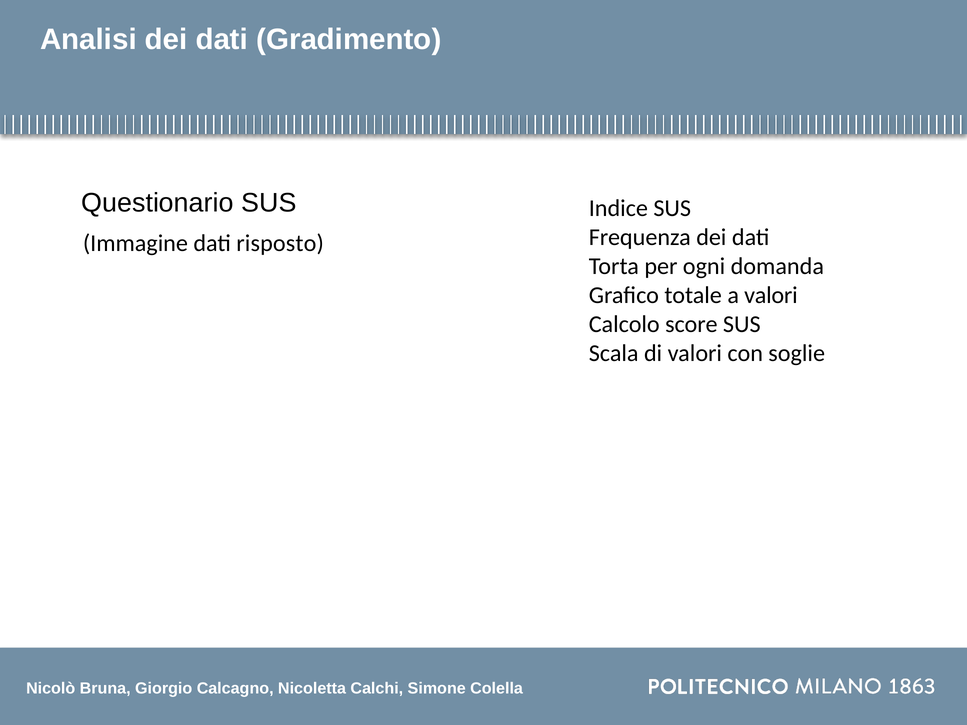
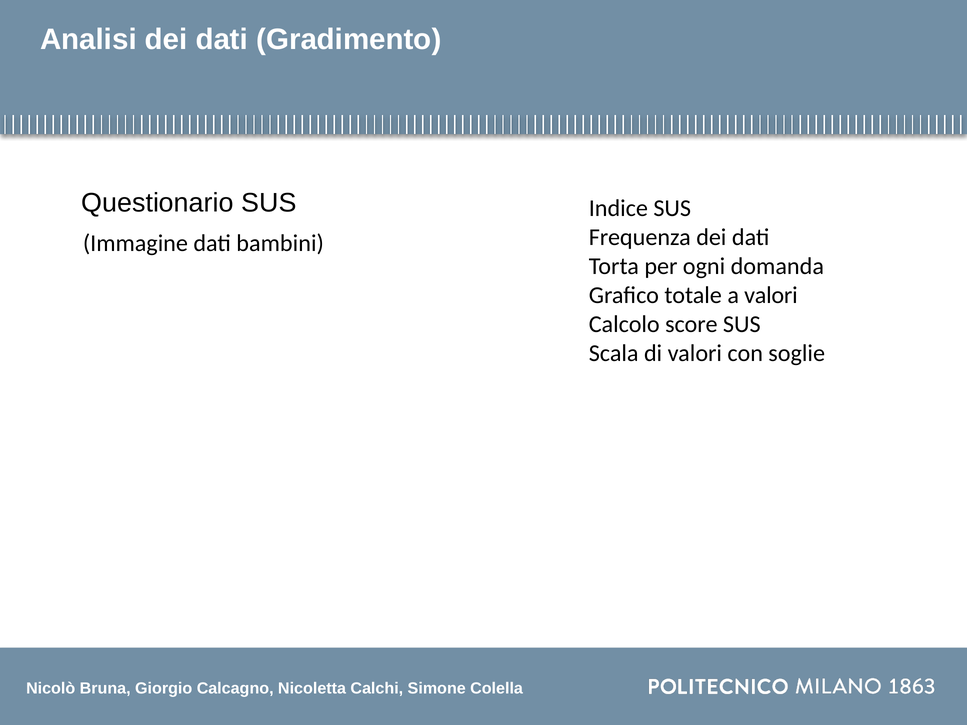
risposto: risposto -> bambini
